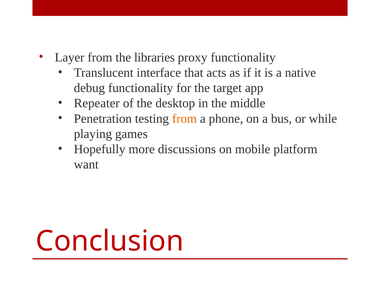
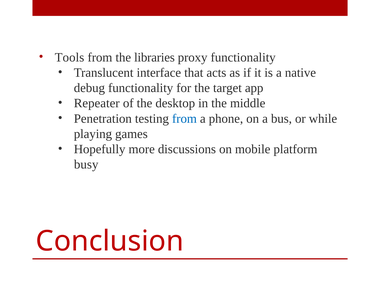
Layer: Layer -> Tools
from at (184, 118) colour: orange -> blue
want: want -> busy
